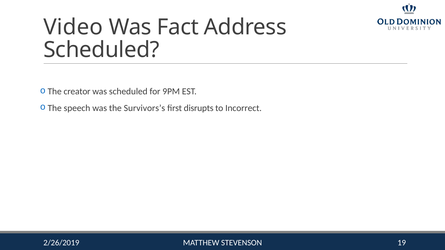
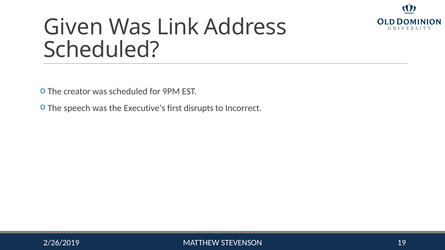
Video: Video -> Given
Fact: Fact -> Link
Survivors’s: Survivors’s -> Executive’s
